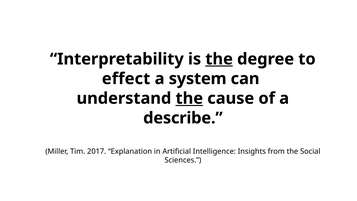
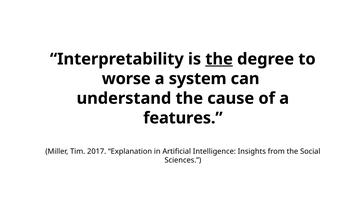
effect: effect -> worse
the at (189, 98) underline: present -> none
describe: describe -> features
